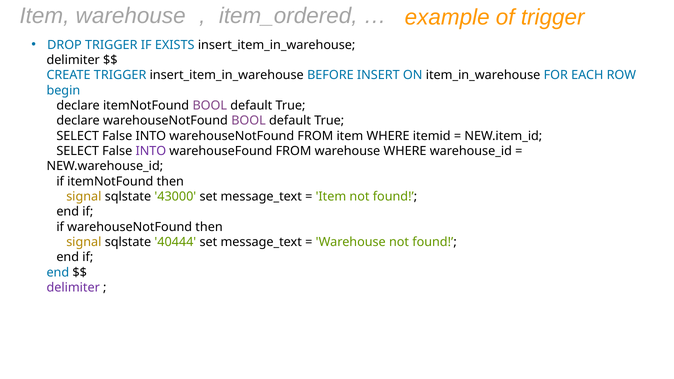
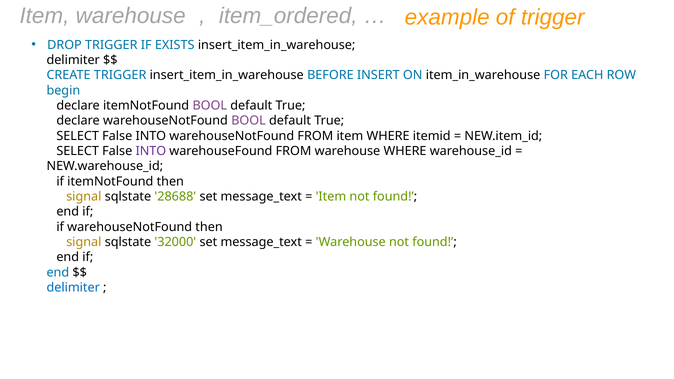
43000: 43000 -> 28688
40444: 40444 -> 32000
delimiter at (73, 288) colour: purple -> blue
